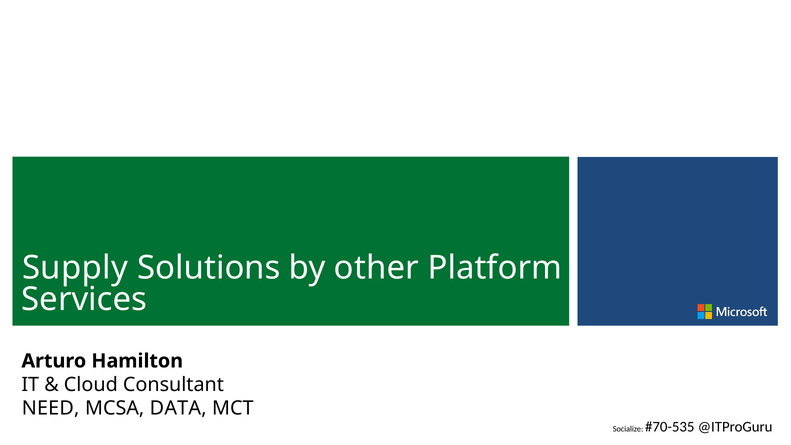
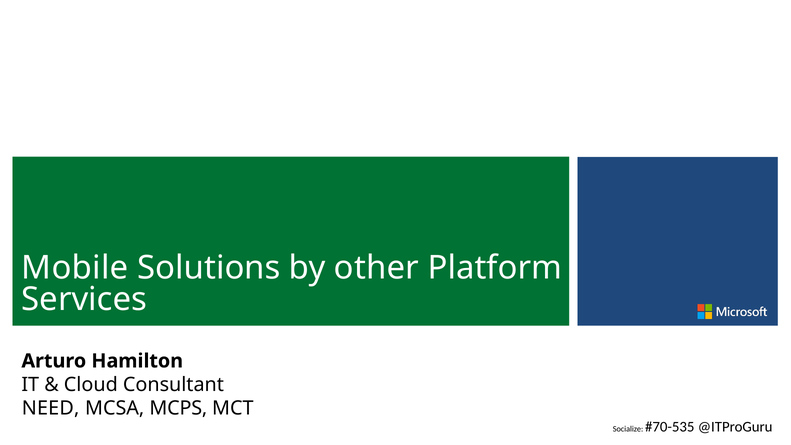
Supply: Supply -> Mobile
DATA: DATA -> MCPS
